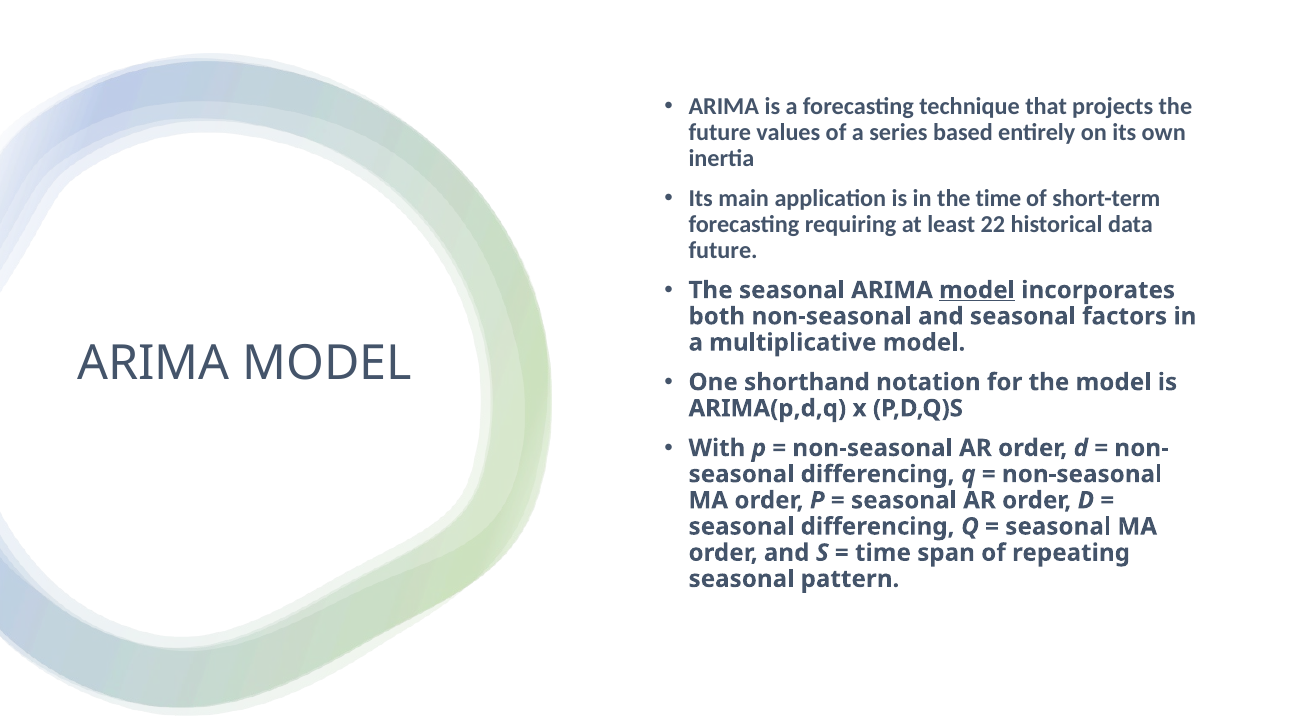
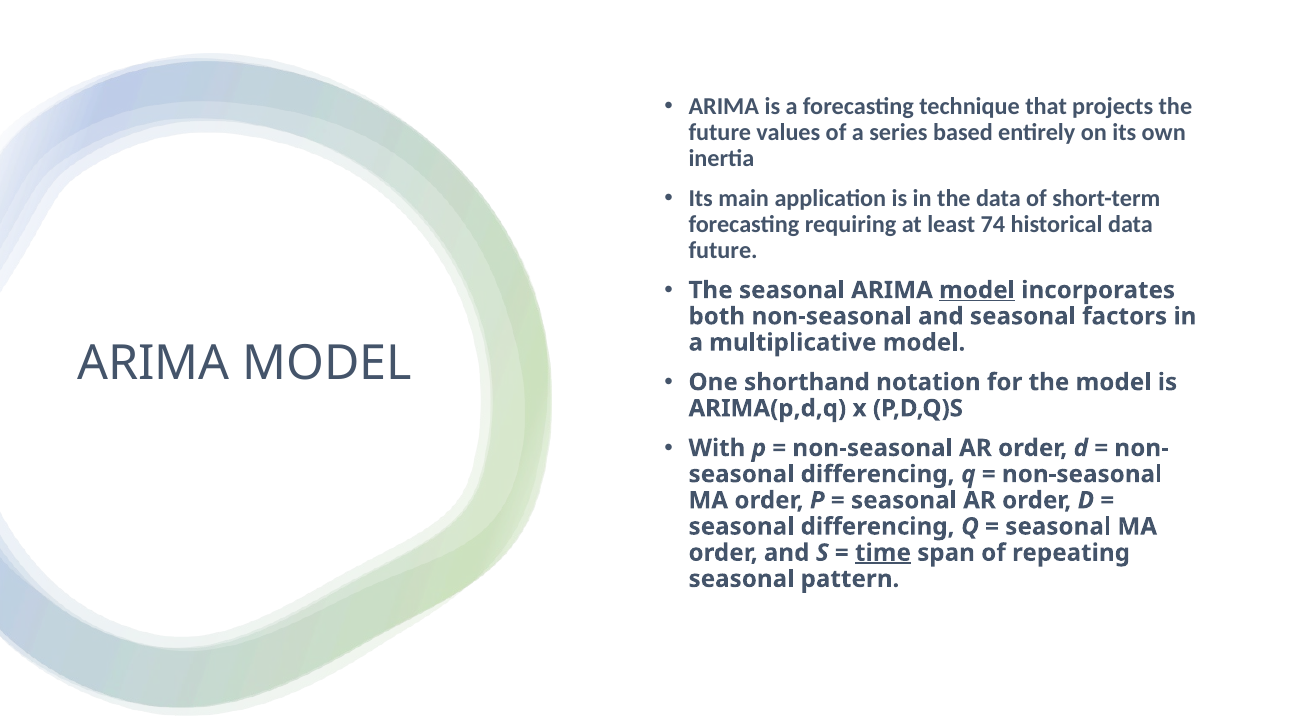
the time: time -> data
22: 22 -> 74
time at (883, 553) underline: none -> present
